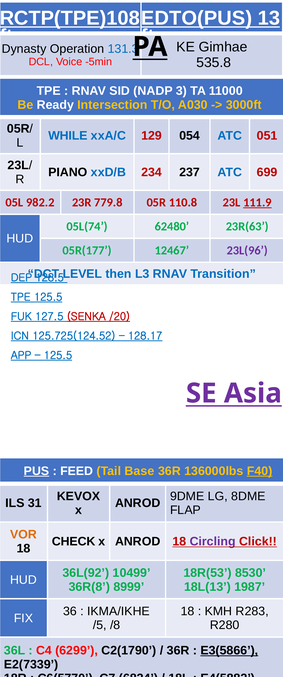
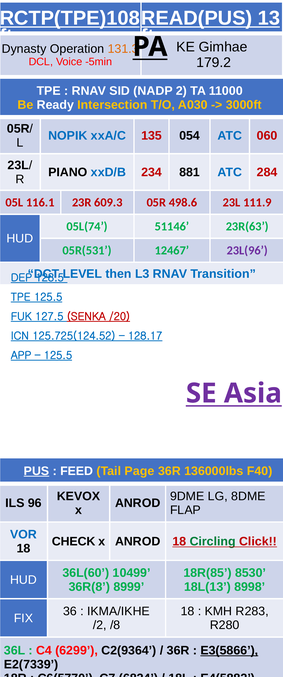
EDTO(PUS: EDTO(PUS -> READ(PUS
131.3 colour: blue -> orange
535.8: 535.8 -> 179.2
3: 3 -> 2
WHILE: WHILE -> NOPIK
129: 129 -> 135
051: 051 -> 060
237: 237 -> 881
699: 699 -> 284
982.2: 982.2 -> 116.1
779.8: 779.8 -> 609.3
110.8: 110.8 -> 498.6
111.9 underline: present -> none
62480: 62480 -> 51146
05R(177: 05R(177 -> 05R(531
Base: Base -> Page
F40 underline: present -> none
31: 31 -> 96
VOR colour: orange -> blue
Circling colour: purple -> green
36L(92: 36L(92 -> 36L(60
18R(53: 18R(53 -> 18R(85
1987: 1987 -> 8998
/5: /5 -> /2
C2(1790: C2(1790 -> C2(9364
